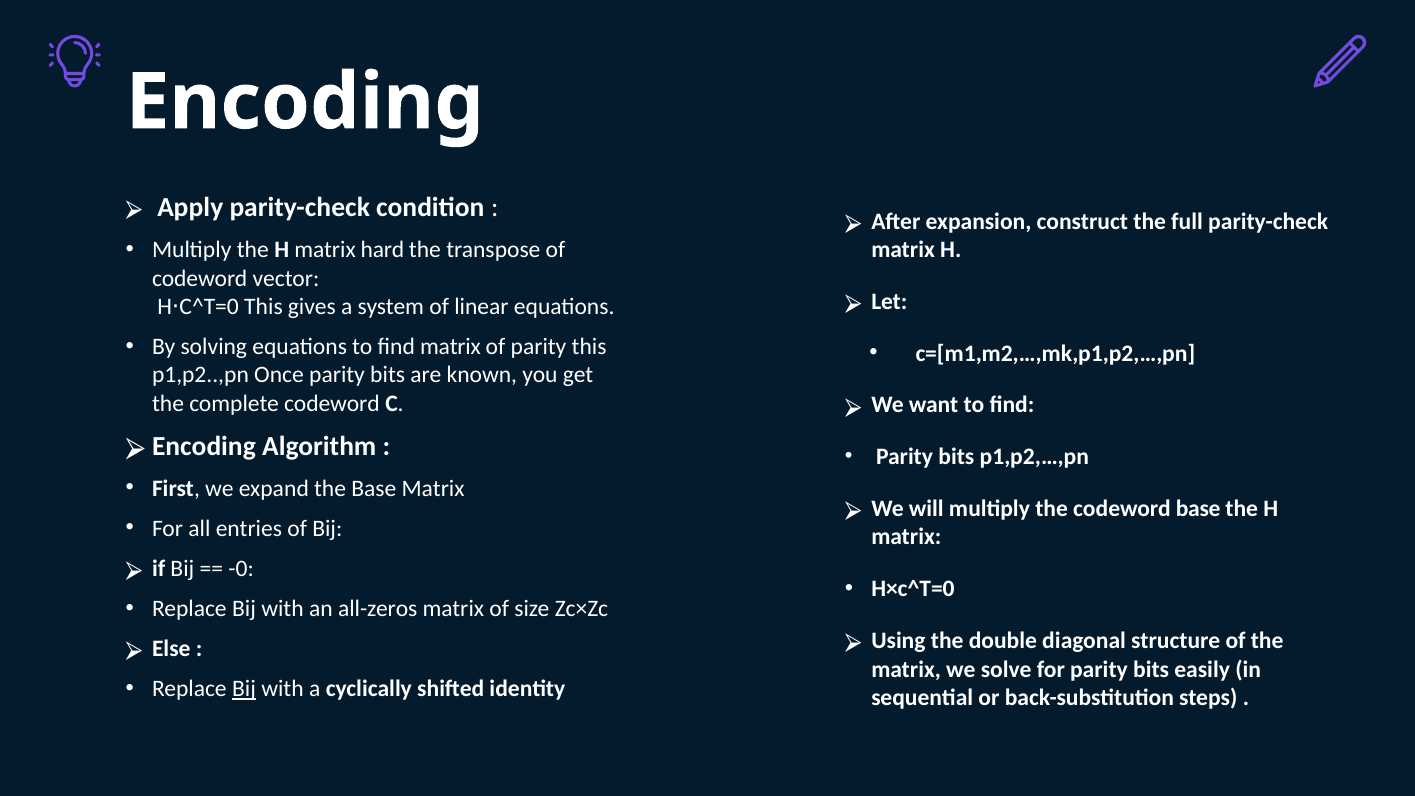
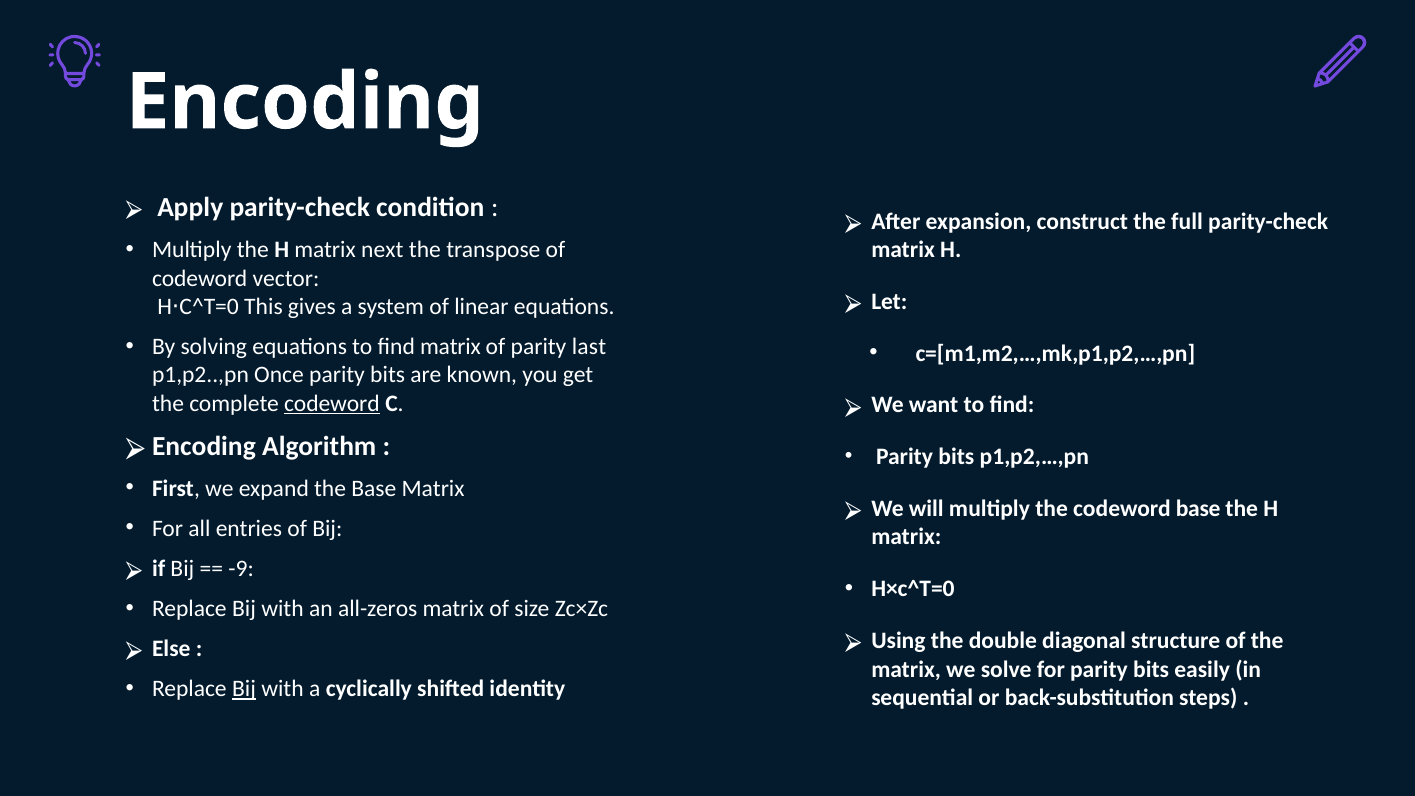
hard: hard -> next
parity this: this -> last
codeword at (332, 403) underline: none -> present
-0: -0 -> -9
